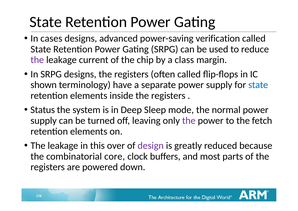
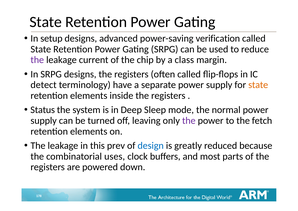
cases: cases -> setup
shown: shown -> detect
state at (258, 85) colour: blue -> orange
over: over -> prev
design colour: purple -> blue
core: core -> uses
